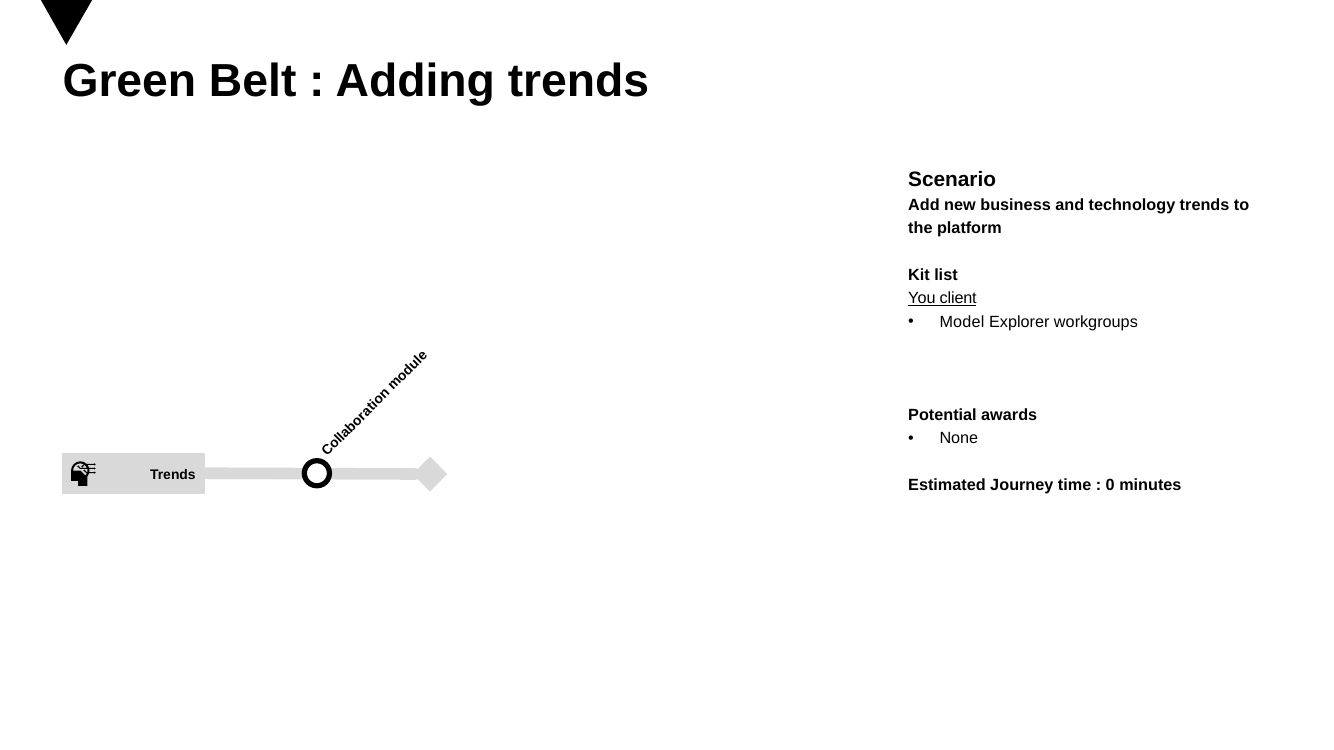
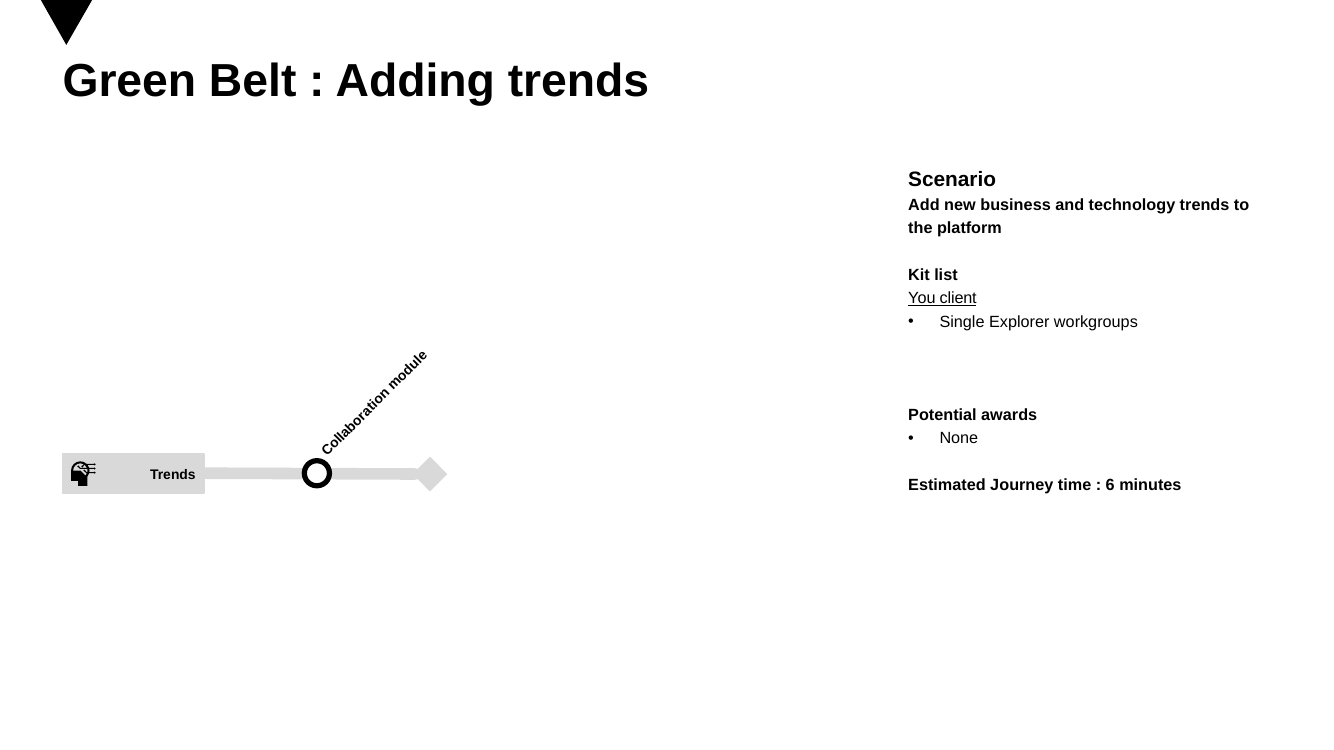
Model: Model -> Single
0: 0 -> 6
